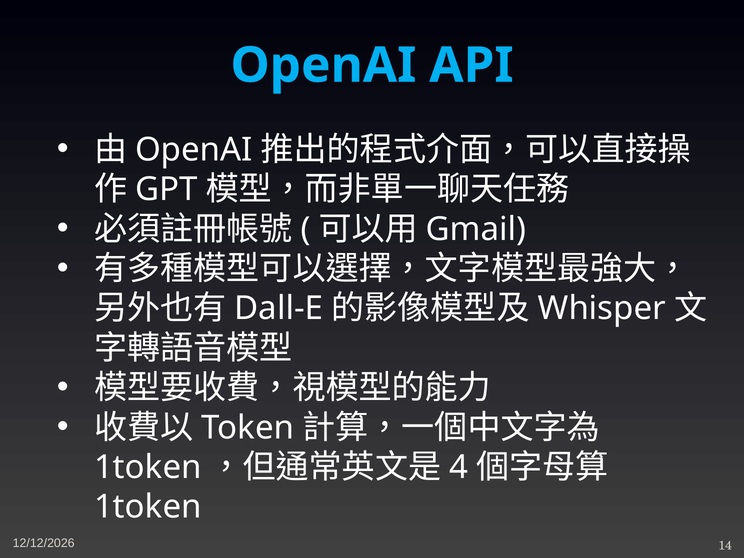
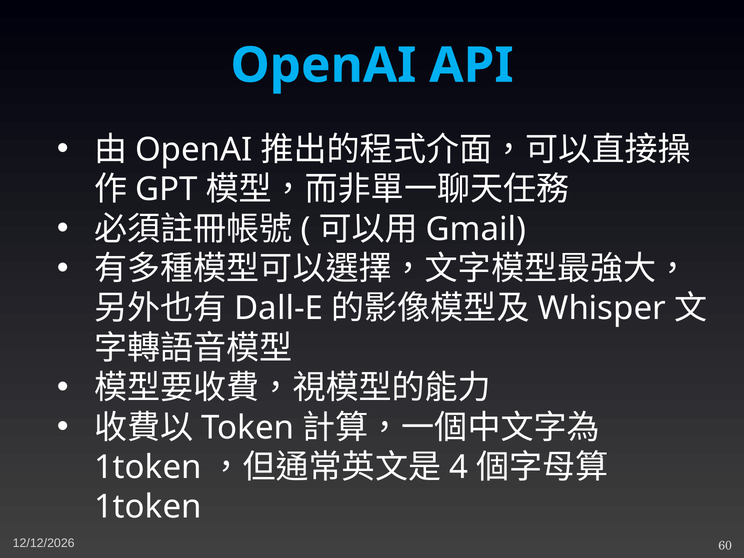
14: 14 -> 60
